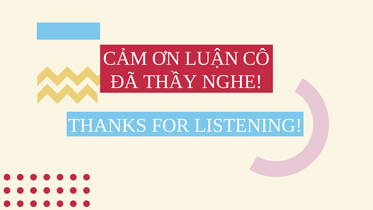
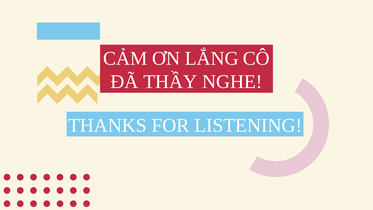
LUẬN: LUẬN -> LẮNG
